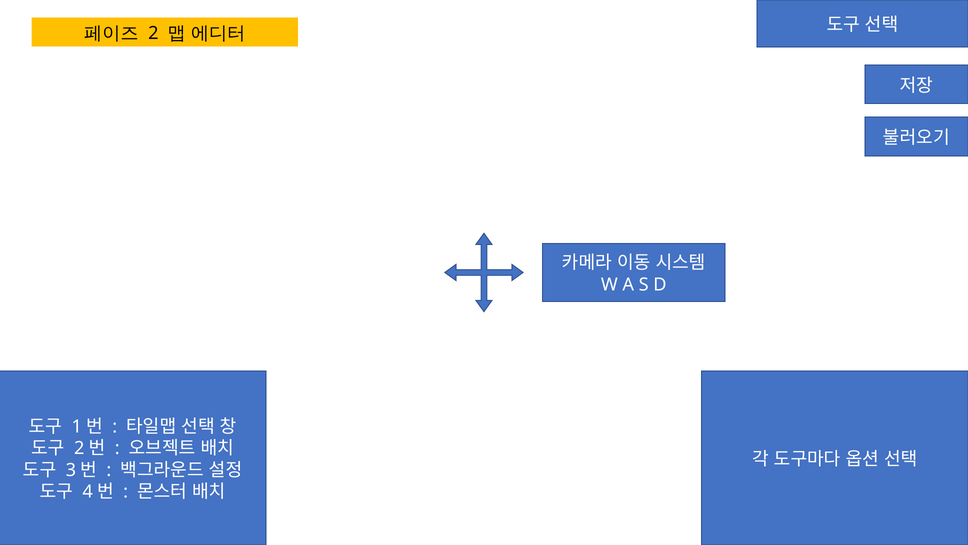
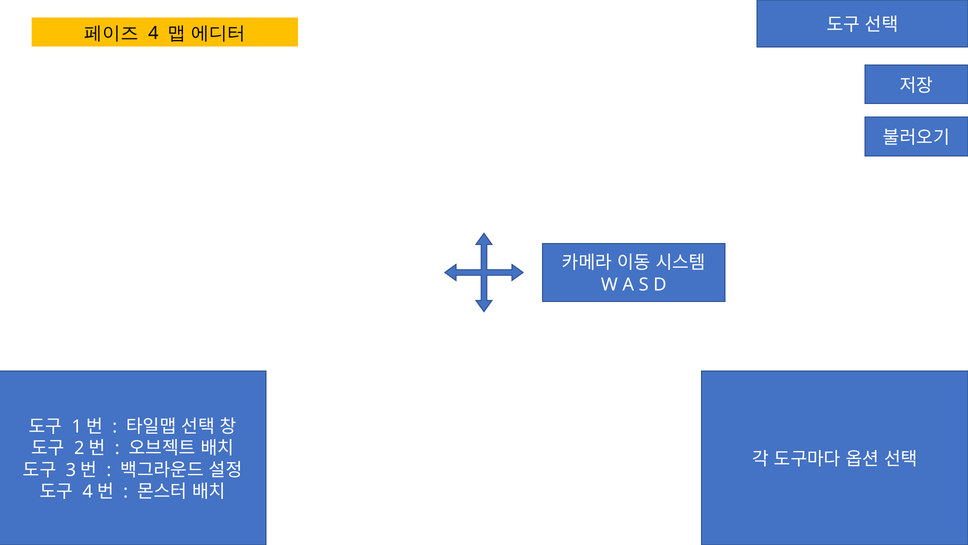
2: 2 -> 4
